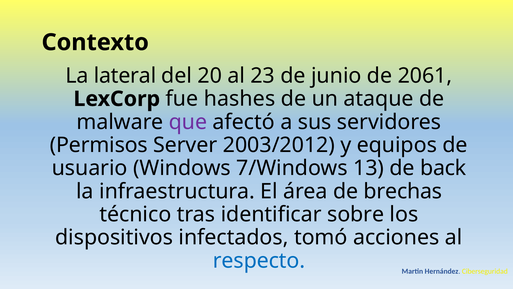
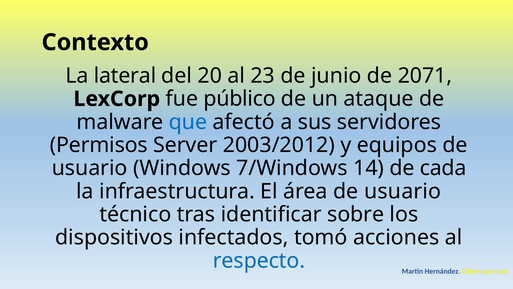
2061: 2061 -> 2071
hashes: hashes -> público
que colour: purple -> blue
13: 13 -> 14
back: back -> cada
área de brechas: brechas -> usuario
